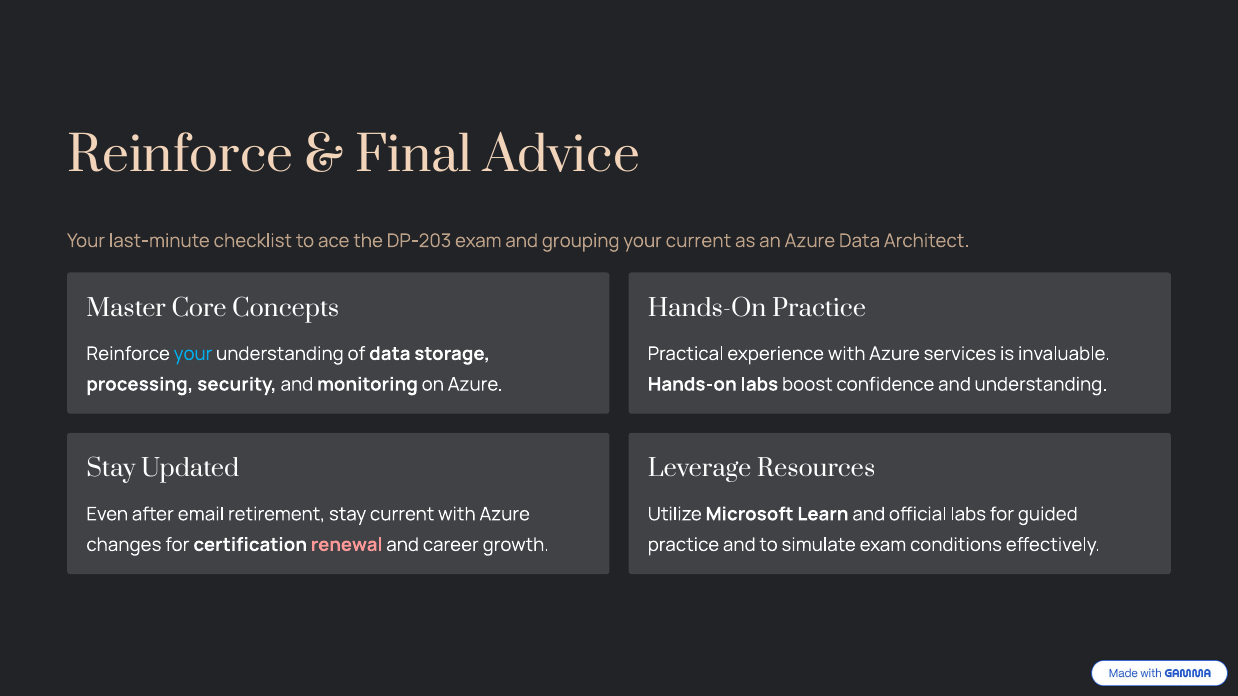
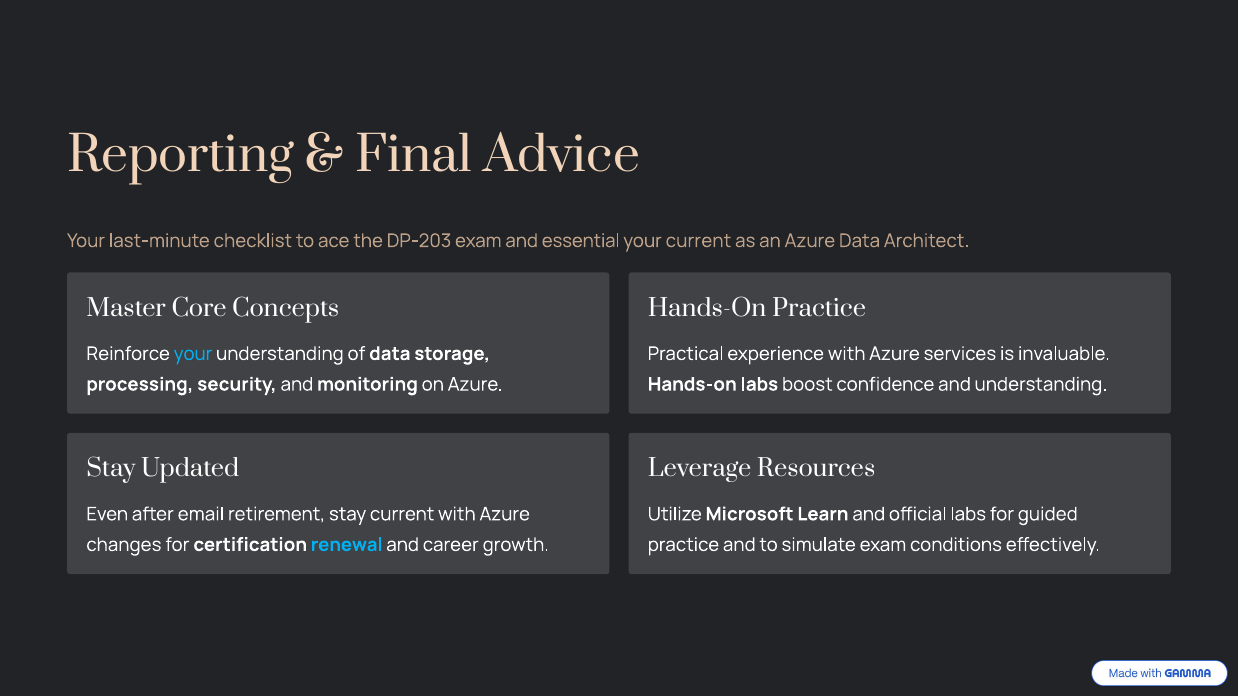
Reinforce at (180, 156): Reinforce -> Reporting
grouping: grouping -> essential
renewal colour: pink -> light blue
